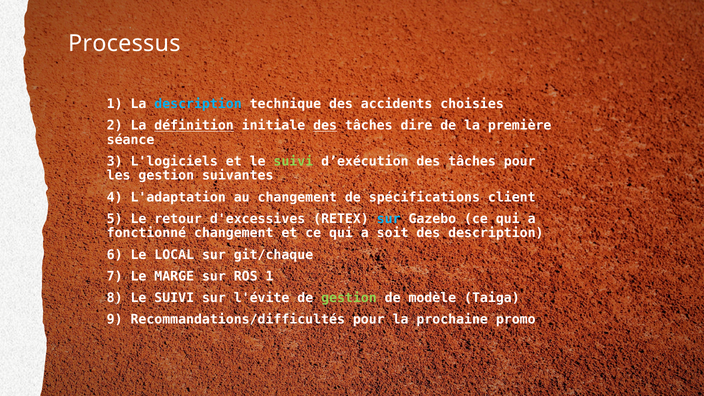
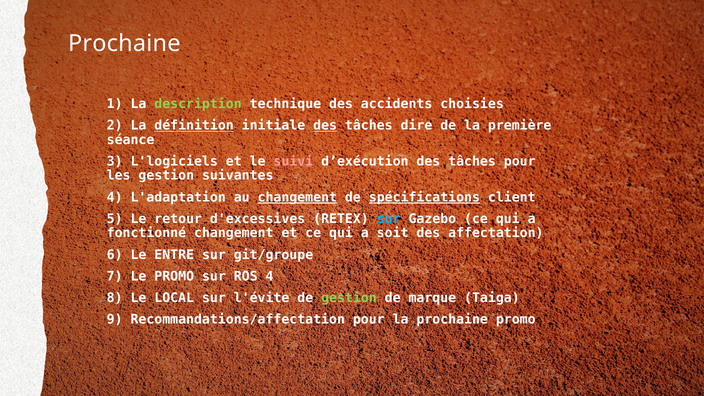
Processus at (124, 43): Processus -> Prochaine
description at (198, 104) colour: light blue -> light green
suivi at (293, 161) colour: light green -> pink
changement at (297, 197) underline: none -> present
spécifications underline: none -> present
des description: description -> affectation
LOCAL: LOCAL -> ENTRE
git/chaque: git/chaque -> git/groupe
Le MARGE: MARGE -> PROMO
ROS 1: 1 -> 4
8 Le SUIVI: SUIVI -> LOCAL
modèle: modèle -> marque
Recommandations/difficultés: Recommandations/difficultés -> Recommandations/affectation
